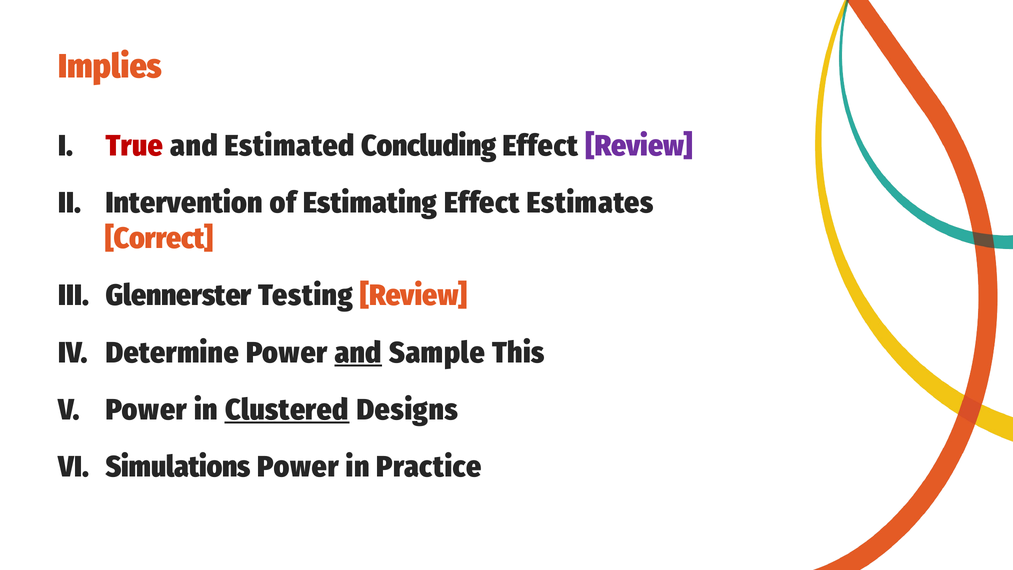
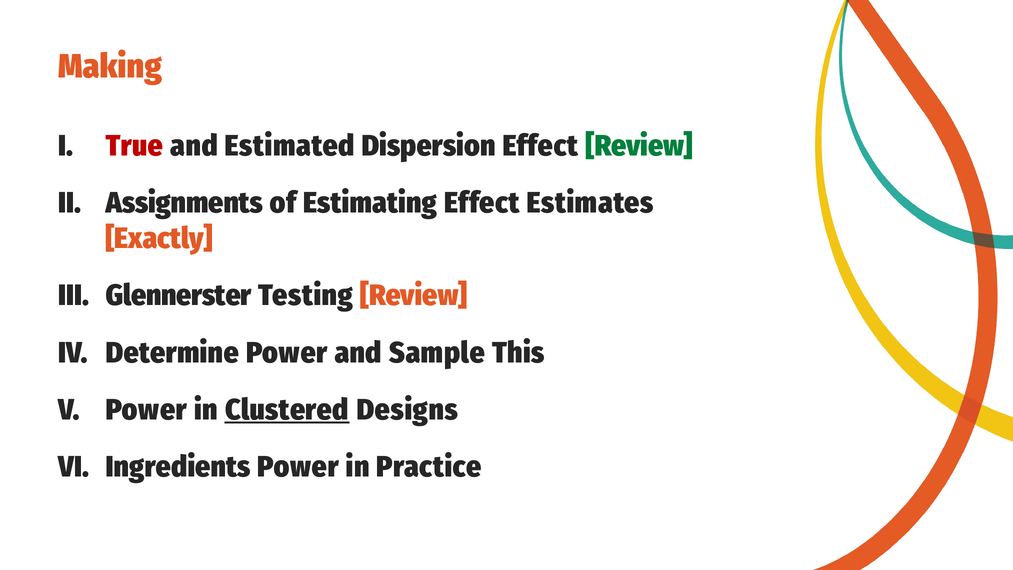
Implies: Implies -> Making
Concluding: Concluding -> Dispersion
Review at (639, 146) colour: purple -> green
Intervention: Intervention -> Assignments
Correct: Correct -> Exactly
and at (358, 353) underline: present -> none
Simulations: Simulations -> Ingredients
